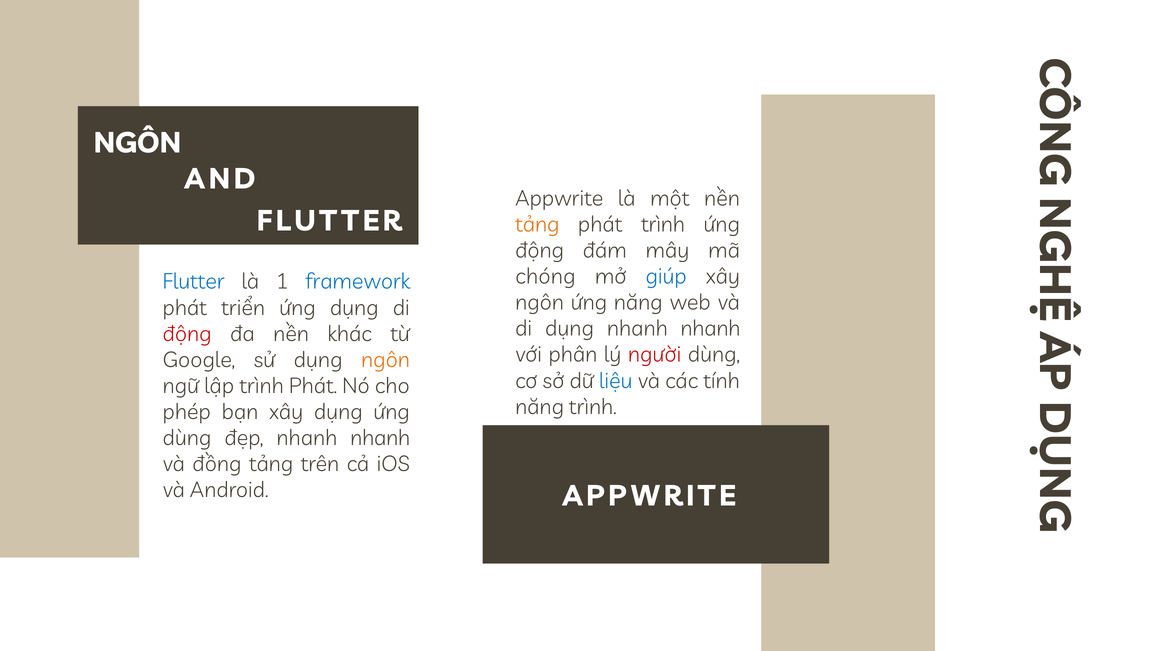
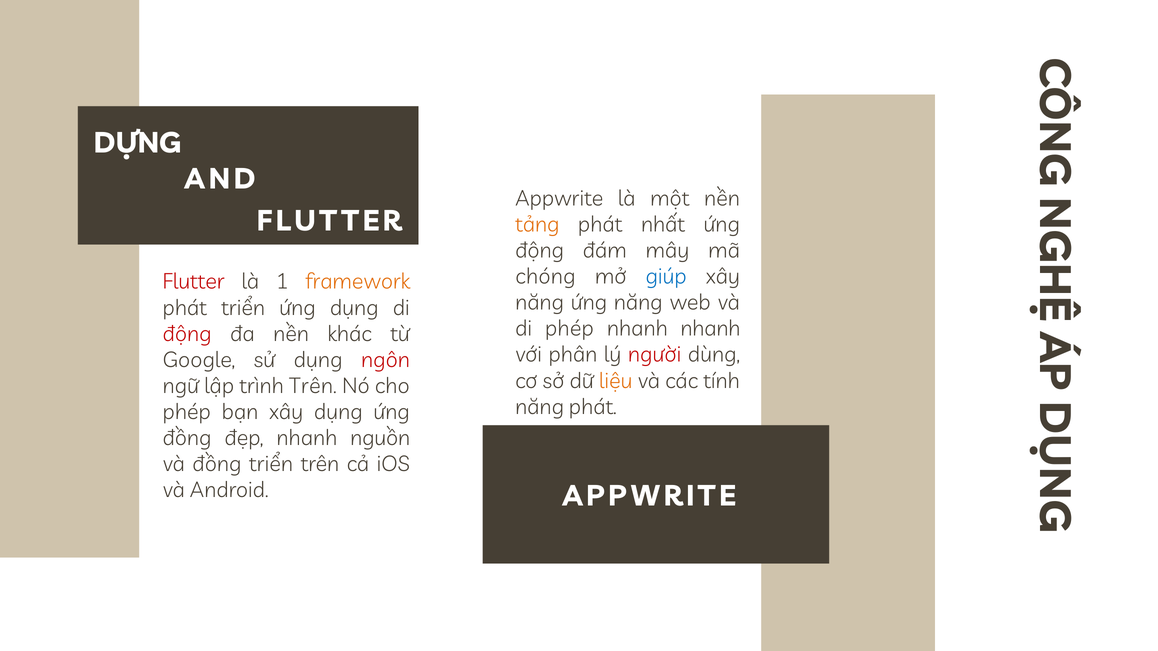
NGÔN at (138, 143): NGÔN -> DỰNG
phát trình: trình -> nhất
Flutter at (194, 282) colour: blue -> red
framework colour: blue -> orange
ngôn at (540, 303): ngôn -> năng
di dụng: dụng -> phép
ngôn at (386, 360) colour: orange -> red
liệu colour: blue -> orange
trình Phát: Phát -> Trên
năng trình: trình -> phát
dùng at (187, 438): dùng -> đồng
đẹp nhanh nhanh: nhanh -> nguồn
đồng tảng: tảng -> triển
